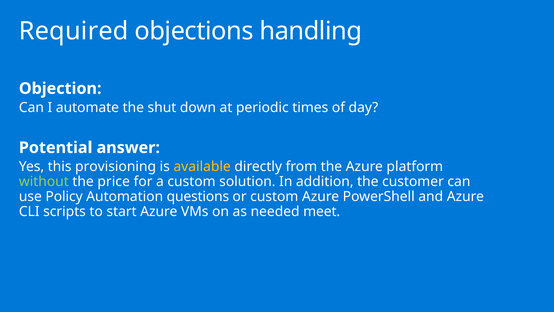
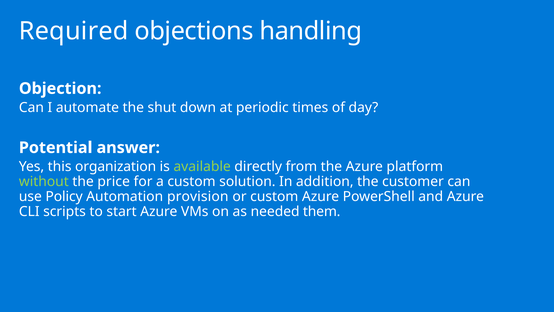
provisioning: provisioning -> organization
available colour: yellow -> light green
questions: questions -> provision
meet: meet -> them
